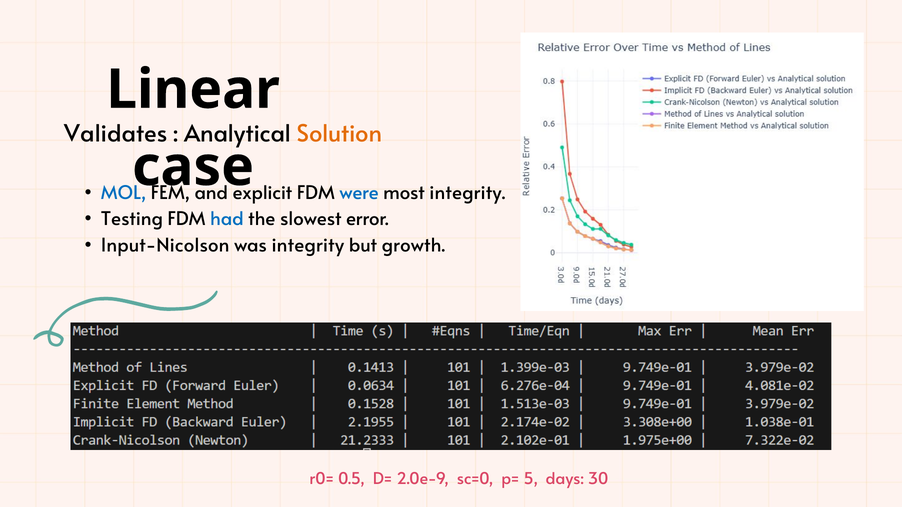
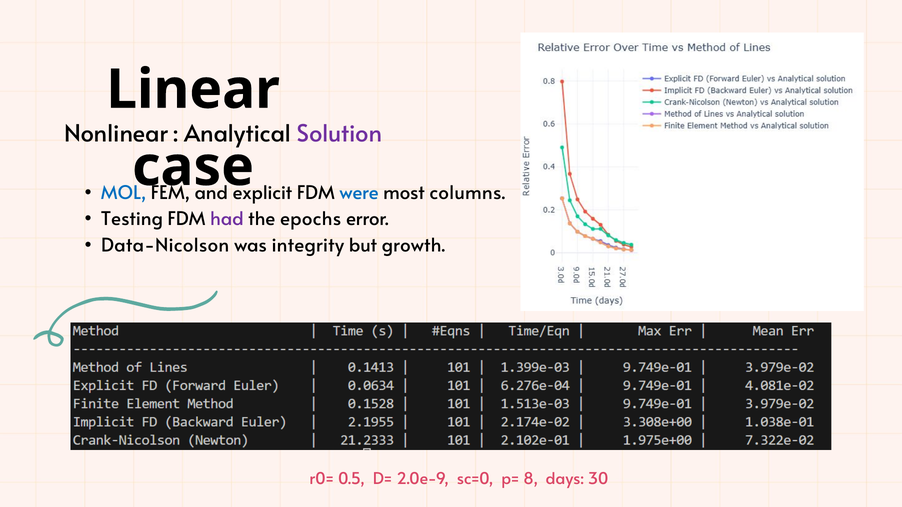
Validates: Validates -> Nonlinear
Solution colour: orange -> purple
most integrity: integrity -> columns
had colour: blue -> purple
slowest: slowest -> epochs
Input-Nicolson: Input-Nicolson -> Data-Nicolson
5: 5 -> 8
